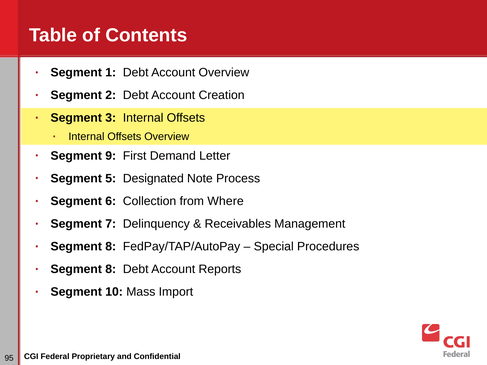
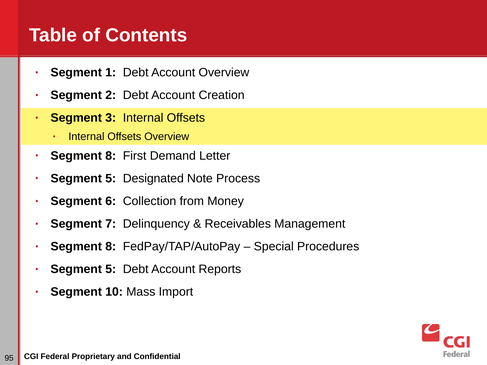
9 at (111, 156): 9 -> 8
Where: Where -> Money
8 at (111, 269): 8 -> 5
